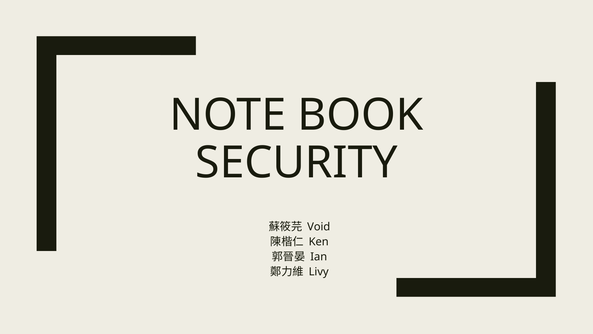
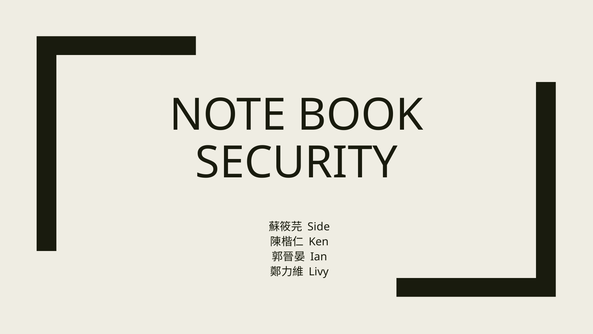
Void: Void -> Side
